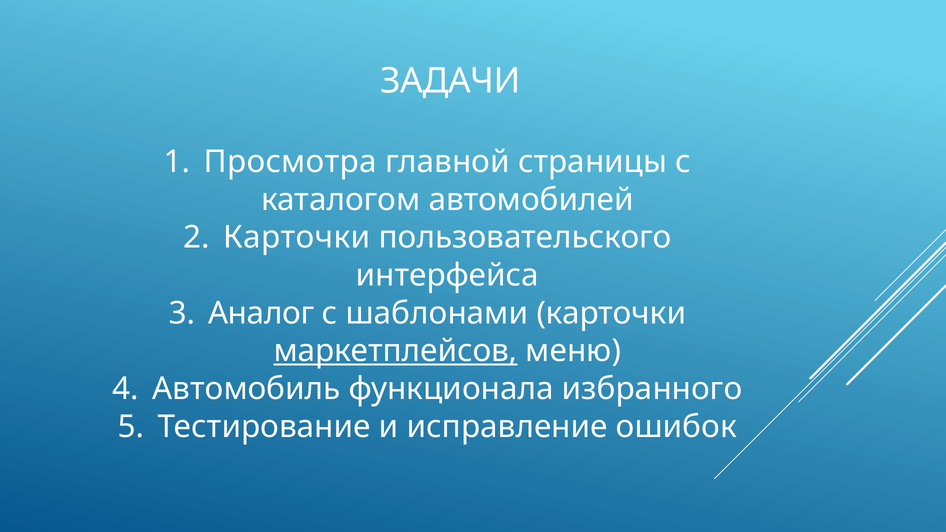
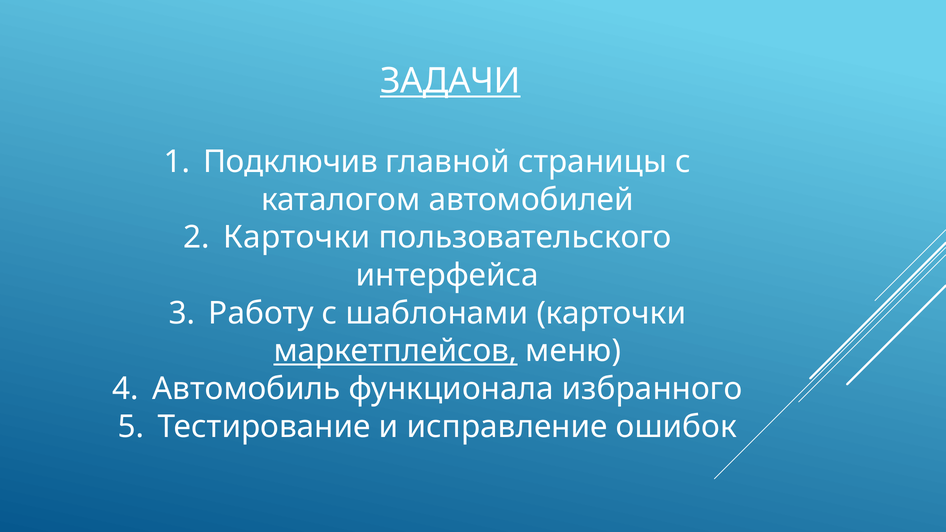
ЗАДАЧИ underline: none -> present
Просмотра: Просмотра -> Подключив
Аналог: Аналог -> Работу
